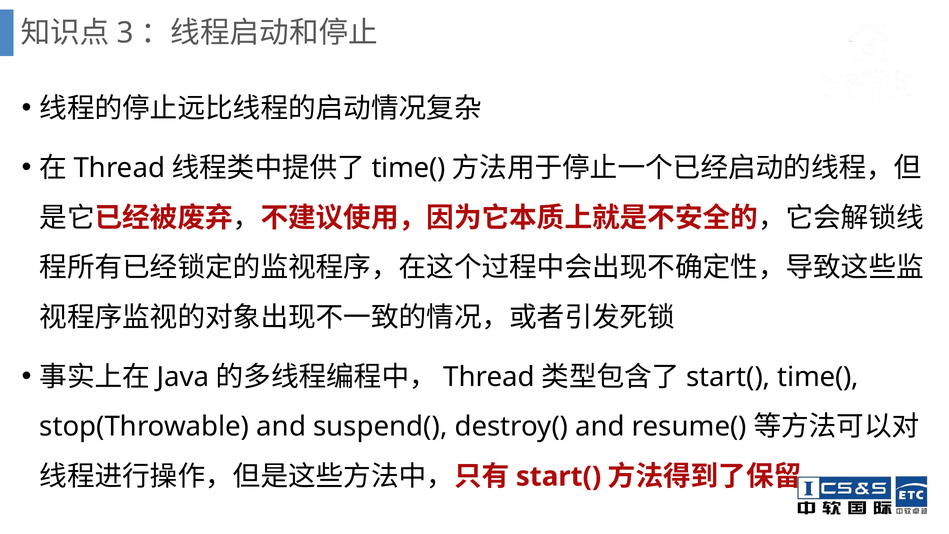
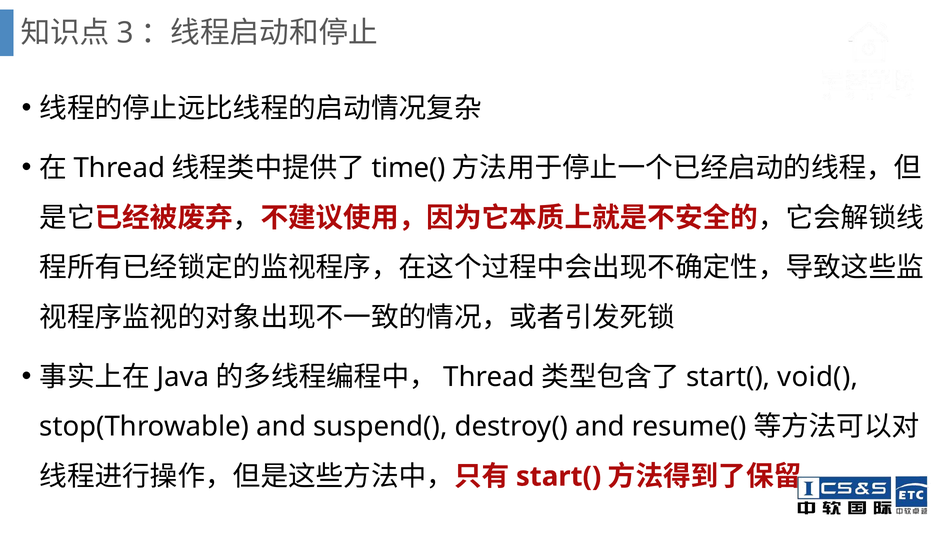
time( at (818, 377): time( -> void(
